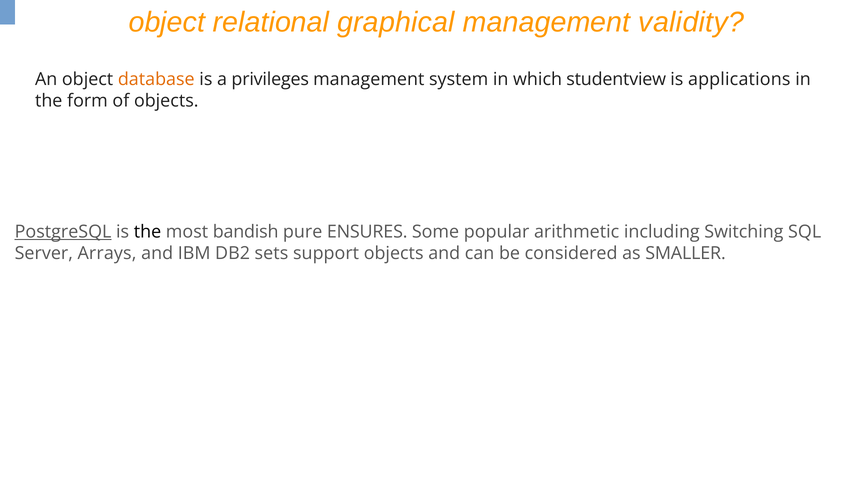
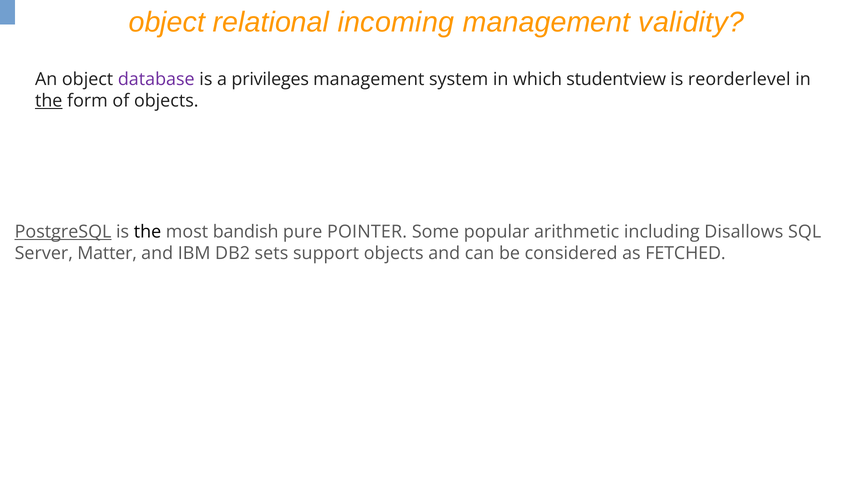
graphical: graphical -> incoming
database colour: orange -> purple
applications: applications -> reorderlevel
the at (49, 101) underline: none -> present
ENSURES: ENSURES -> POINTER
Switching: Switching -> Disallows
Arrays: Arrays -> Matter
SMALLER: SMALLER -> FETCHED
